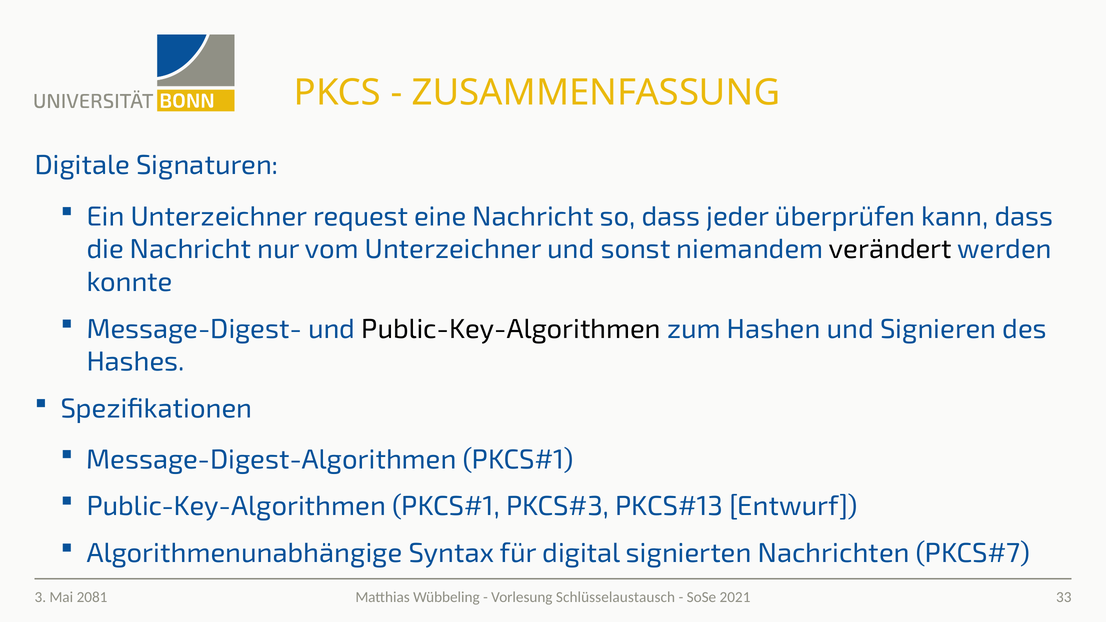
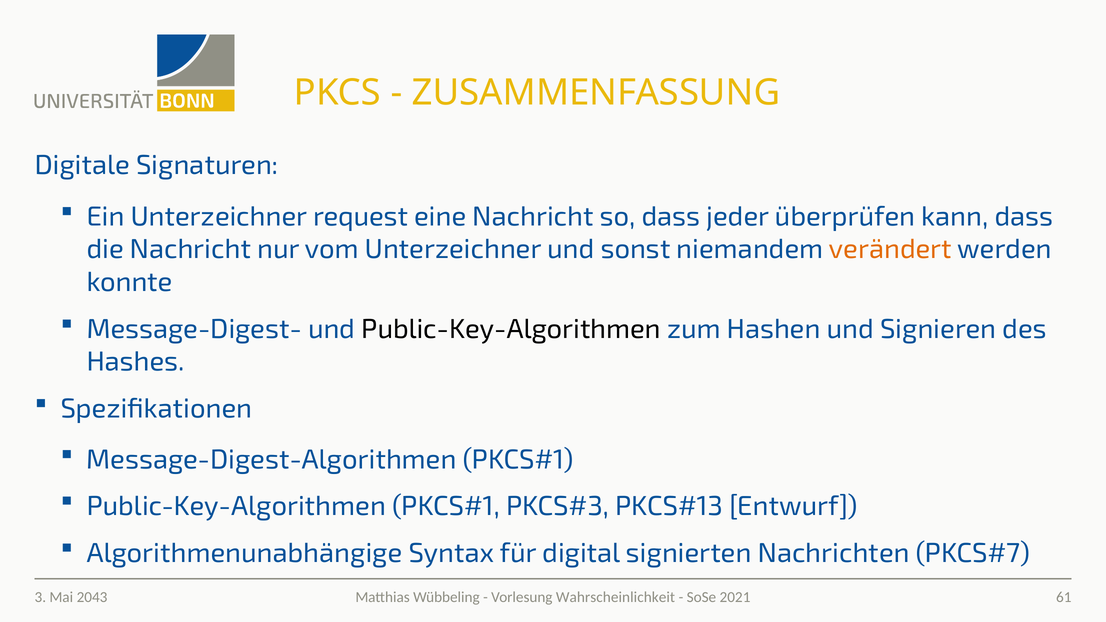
verändert colour: black -> orange
Schlüsselaustausch: Schlüsselaustausch -> Wahrscheinlichkeit
33: 33 -> 61
2081: 2081 -> 2043
